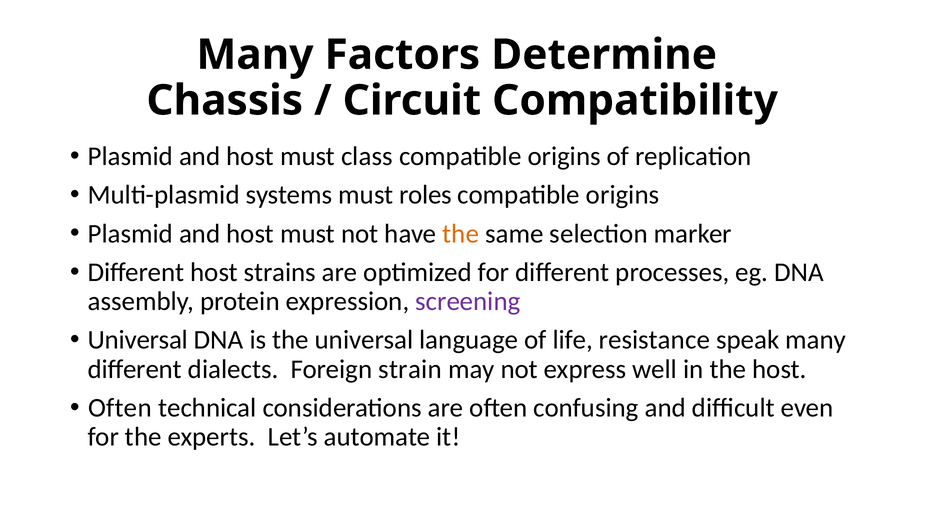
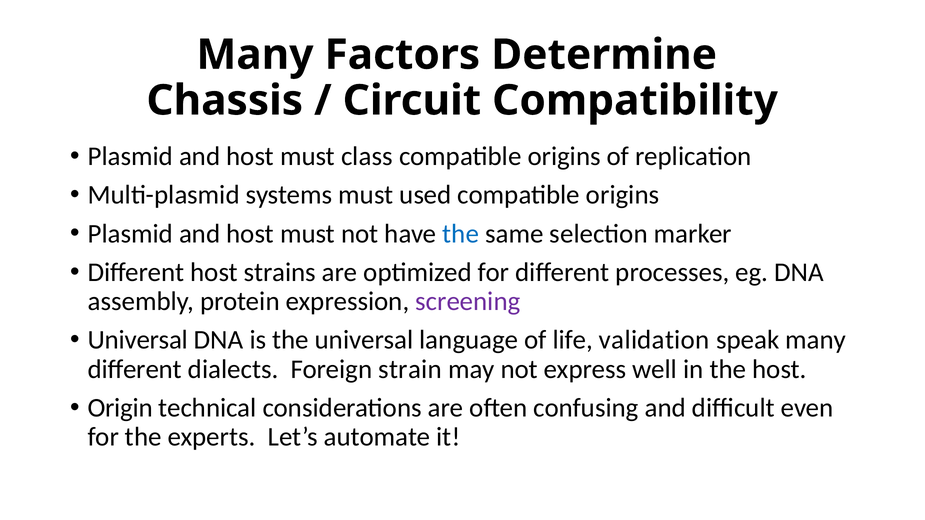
roles: roles -> used
the at (461, 234) colour: orange -> blue
resistance: resistance -> validation
Often at (120, 408): Often -> Origin
